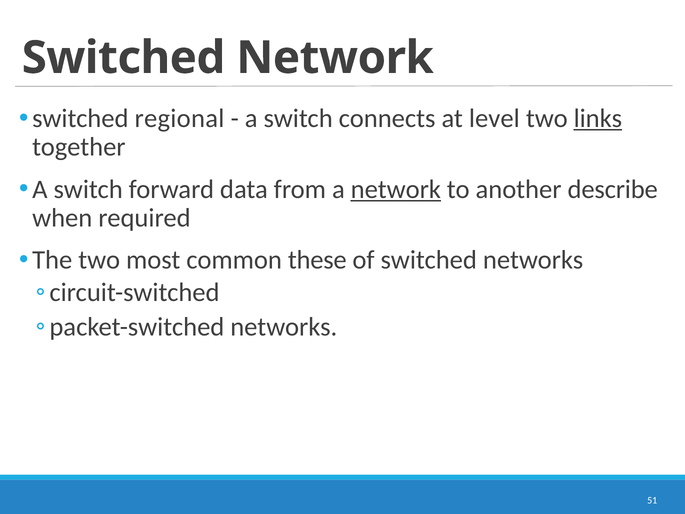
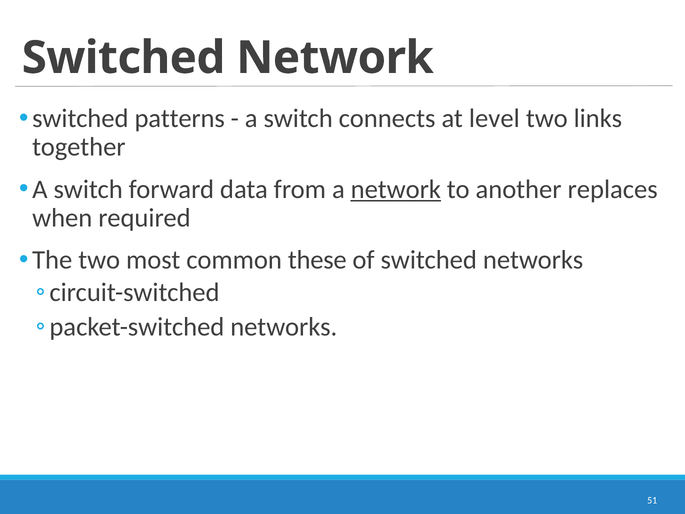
regional: regional -> patterns
links underline: present -> none
describe: describe -> replaces
